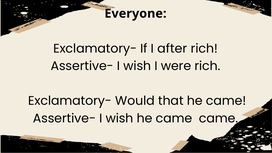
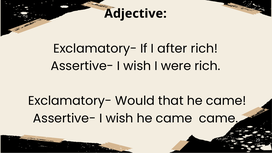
Everyone: Everyone -> Adjective
